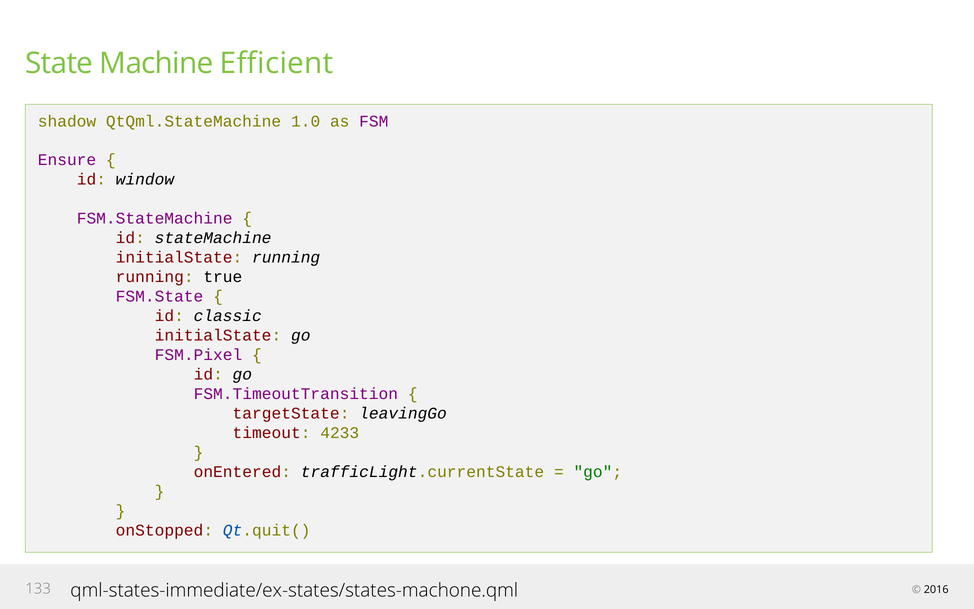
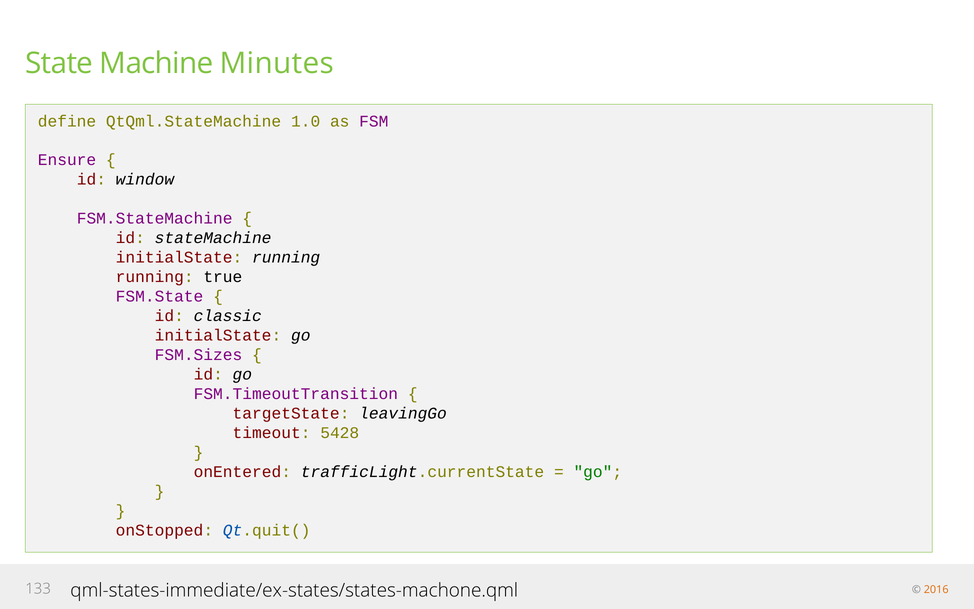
Efficient: Efficient -> Minutes
shadow: shadow -> define
FSM.Pixel: FSM.Pixel -> FSM.Sizes
4233: 4233 -> 5428
2016 colour: black -> orange
